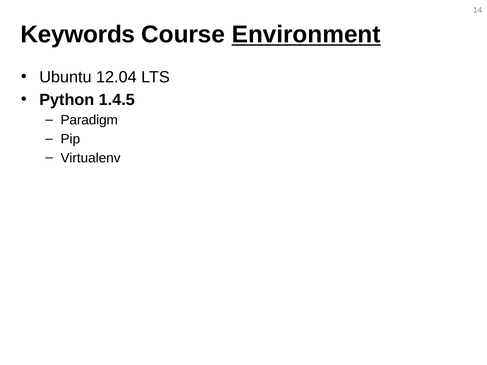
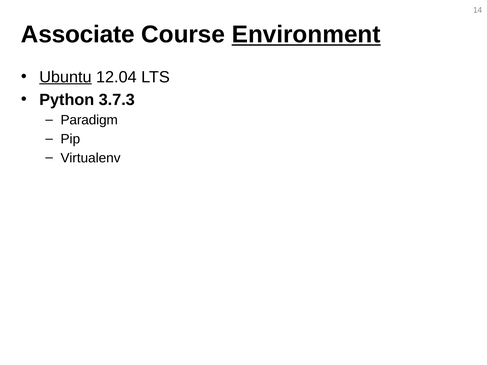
Keywords: Keywords -> Associate
Ubuntu underline: none -> present
1.4.5: 1.4.5 -> 3.7.3
